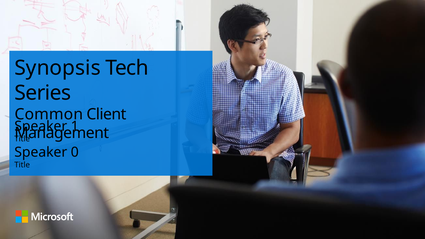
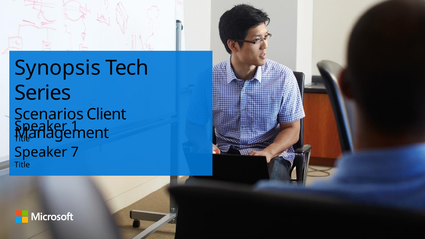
Common: Common -> Scenarios
0: 0 -> 7
